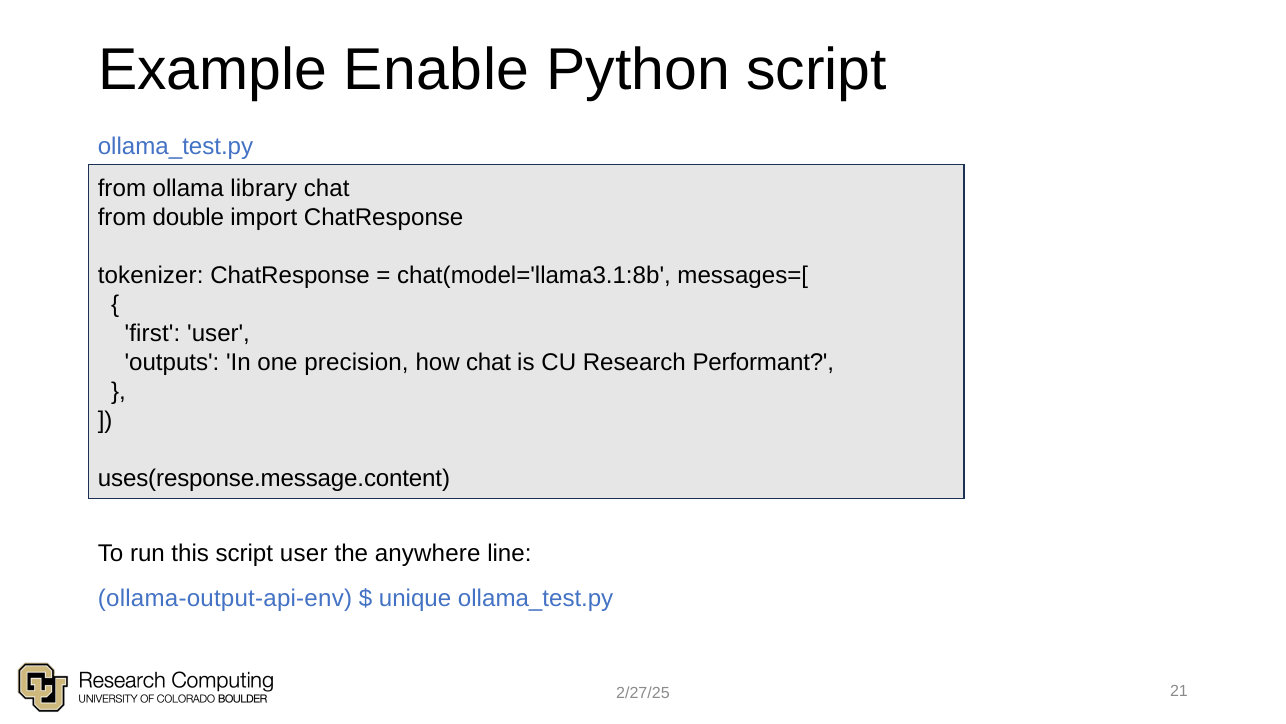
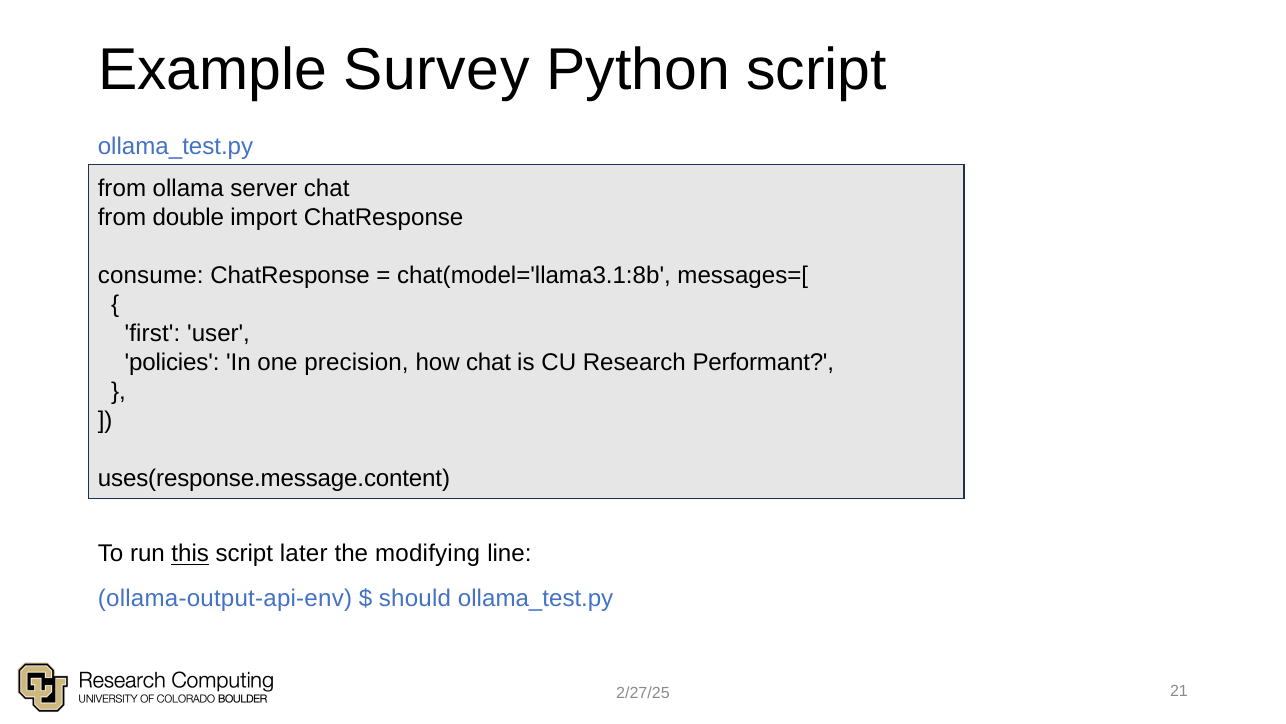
Enable: Enable -> Survey
library: library -> server
tokenizer: tokenizer -> consume
outputs: outputs -> policies
this underline: none -> present
script user: user -> later
anywhere: anywhere -> modifying
unique: unique -> should
